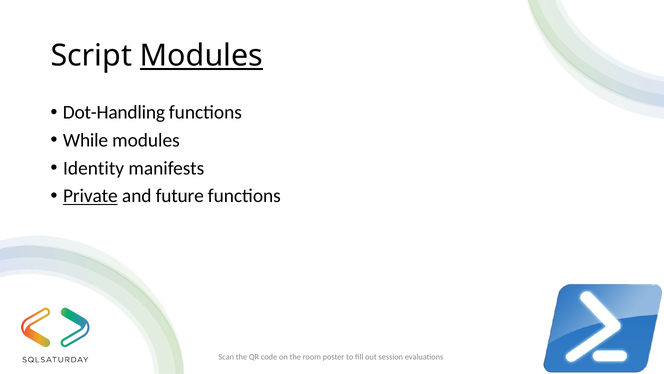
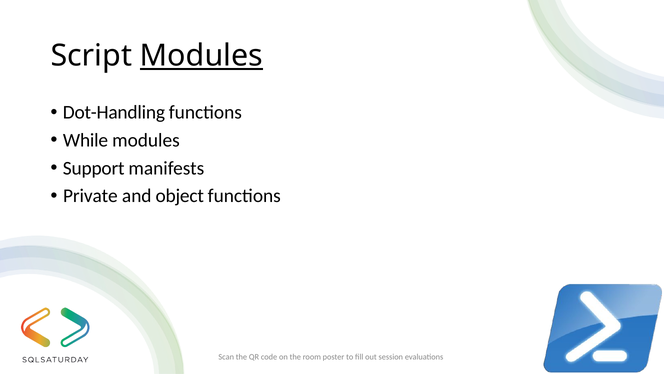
Identity: Identity -> Support
Private underline: present -> none
future: future -> object
